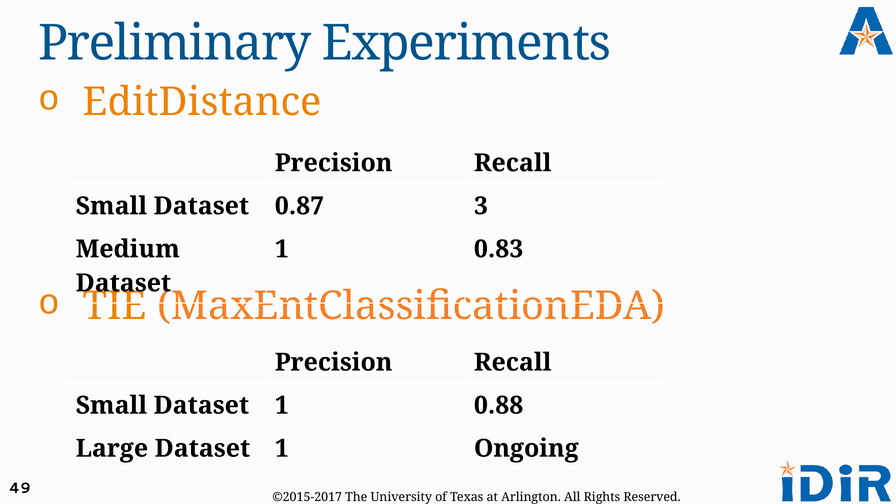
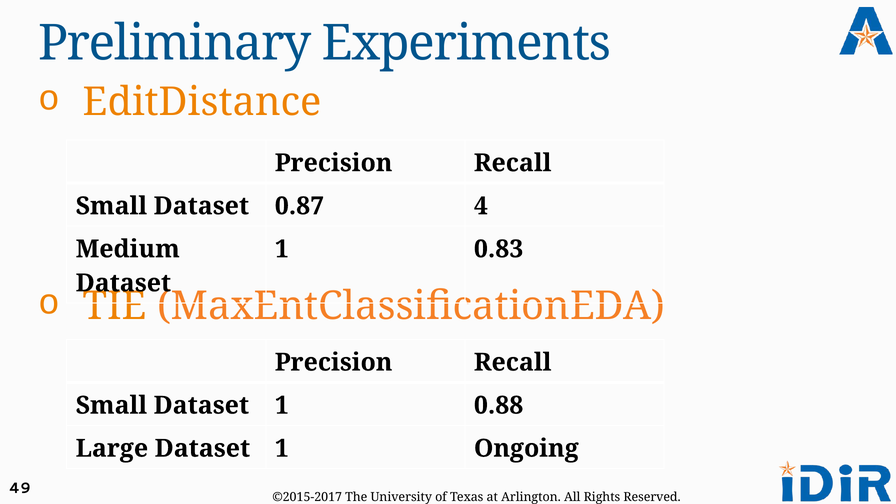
3: 3 -> 4
